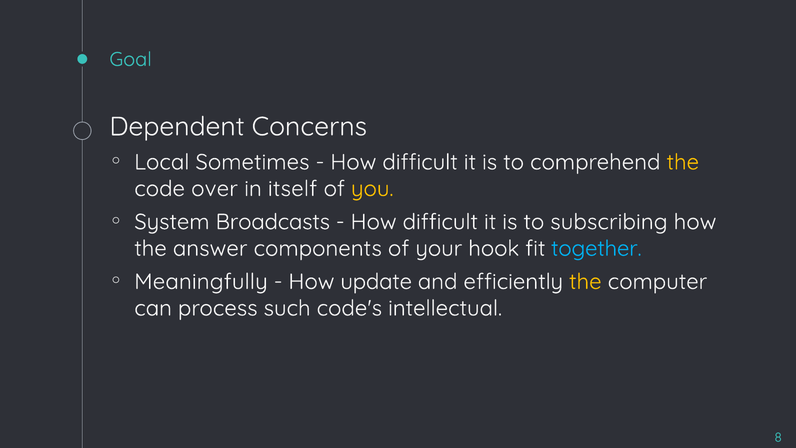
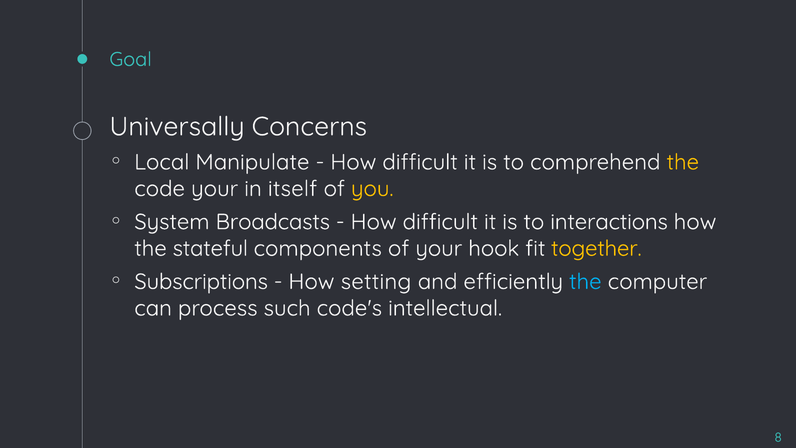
Dependent: Dependent -> Universally
Sometimes: Sometimes -> Manipulate
code over: over -> your
subscribing: subscribing -> interactions
answer: answer -> stateful
together colour: light blue -> yellow
Meaningfully: Meaningfully -> Subscriptions
update: update -> setting
the at (585, 282) colour: yellow -> light blue
